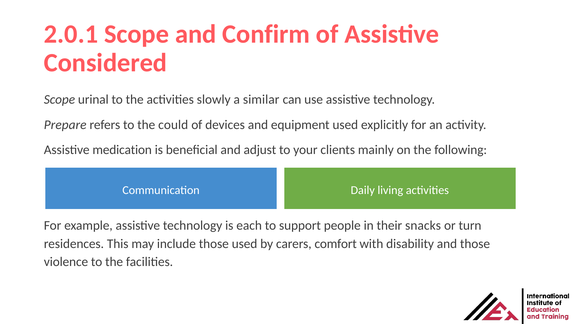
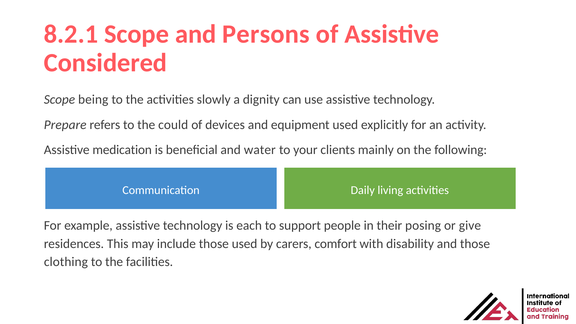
2.0.1: 2.0.1 -> 8.2.1
Confirm: Confirm -> Persons
urinal: urinal -> being
similar: similar -> dignity
adjust: adjust -> water
snacks: snacks -> posing
turn: turn -> give
violence: violence -> clothing
